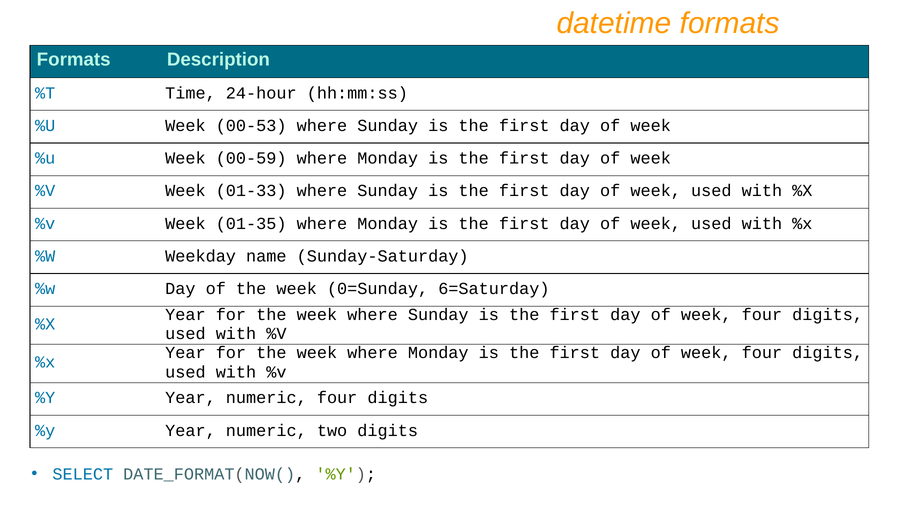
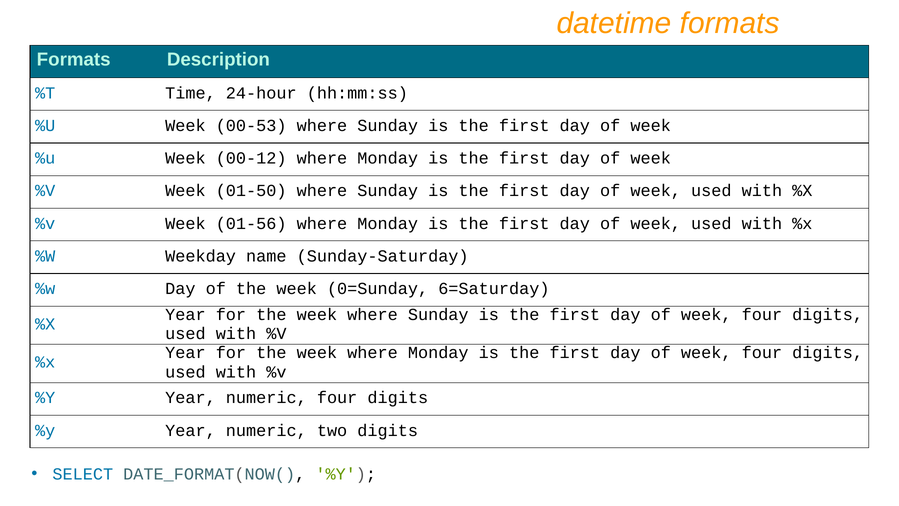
00-59: 00-59 -> 00-12
01-33: 01-33 -> 01-50
01-35: 01-35 -> 01-56
